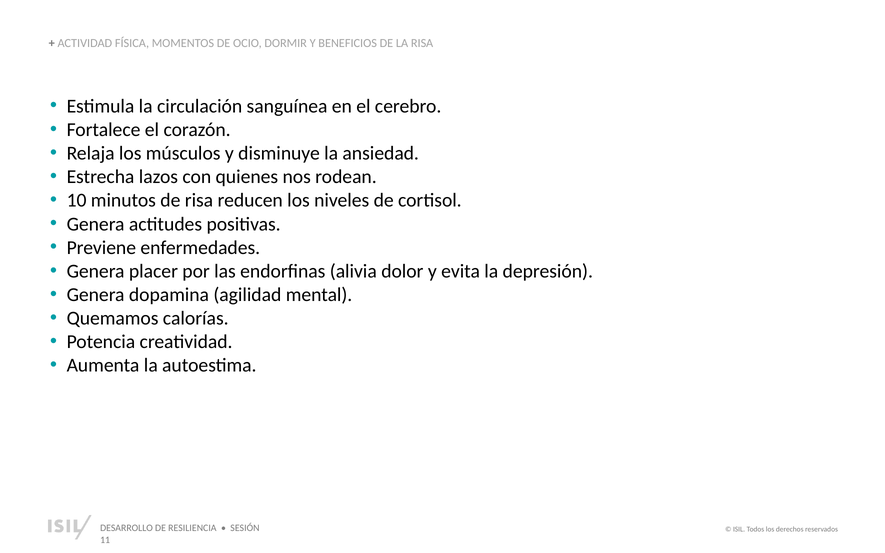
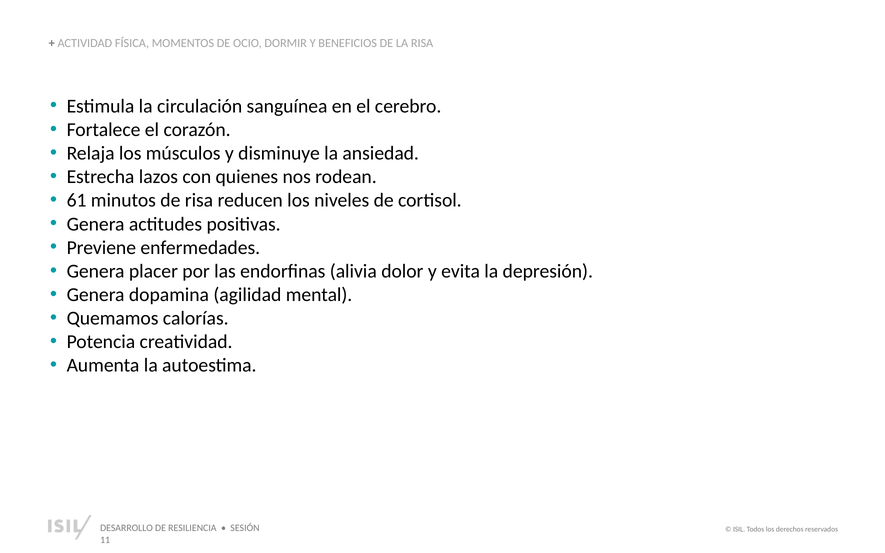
10: 10 -> 61
